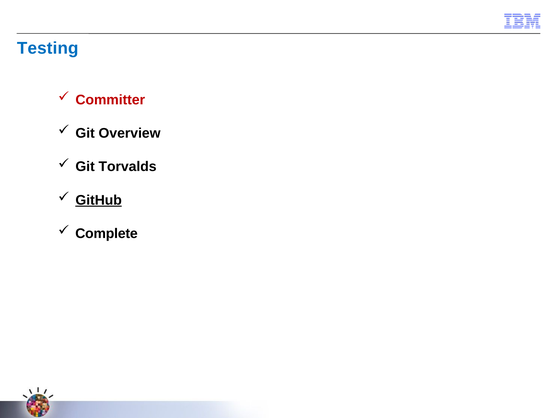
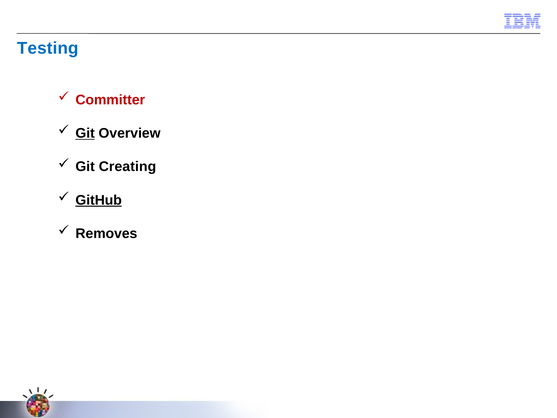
Git at (85, 133) underline: none -> present
Torvalds: Torvalds -> Creating
Complete: Complete -> Removes
